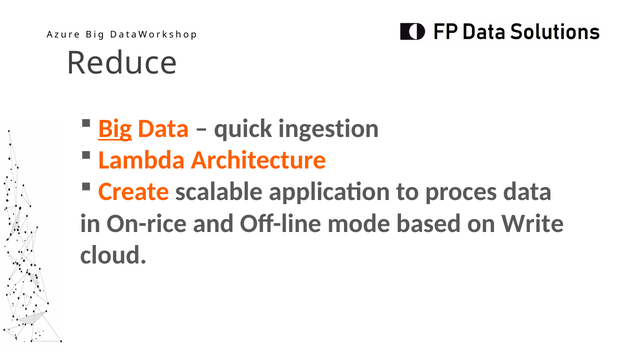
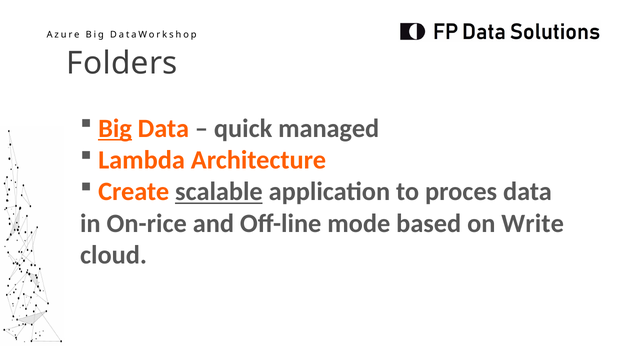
Reduce: Reduce -> Folders
ingestion: ingestion -> managed
scalable underline: none -> present
